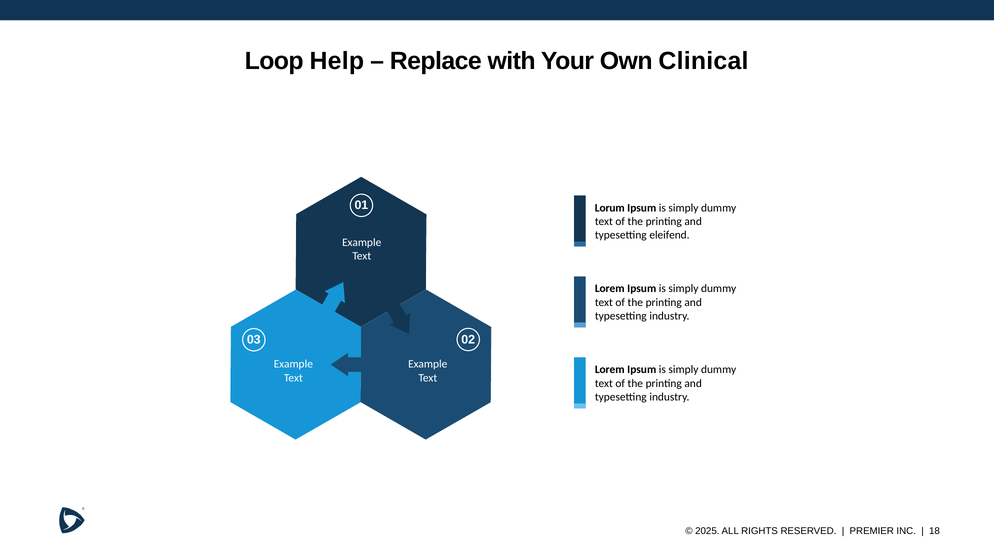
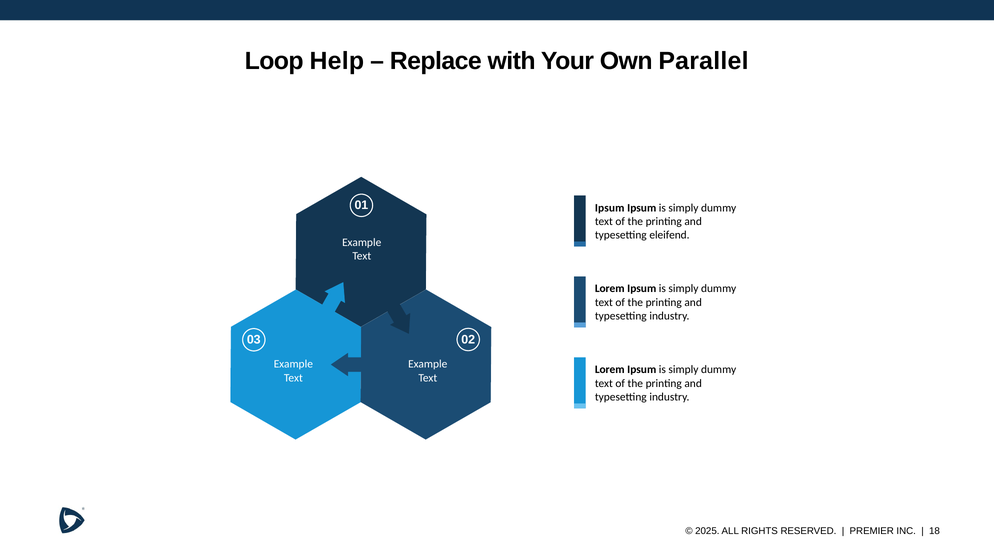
Clinical: Clinical -> Parallel
Lorum at (610, 208): Lorum -> Ipsum
